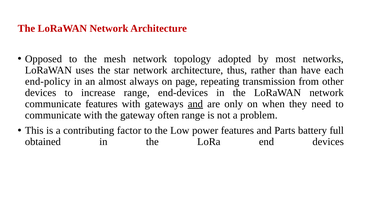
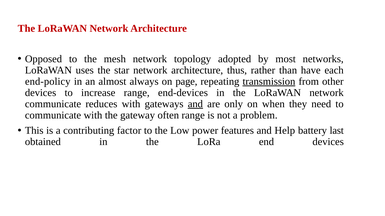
transmission underline: none -> present
communicate features: features -> reduces
Parts: Parts -> Help
full: full -> last
